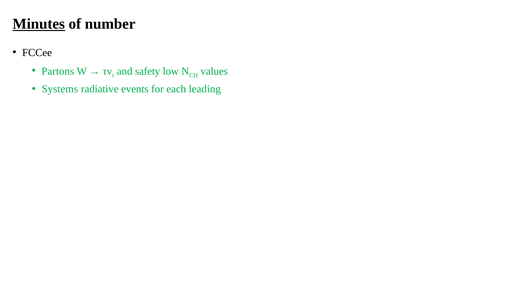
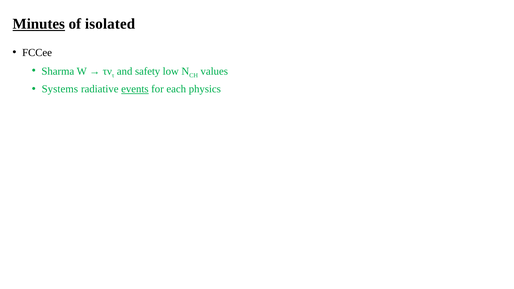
number: number -> isolated
Partons: Partons -> Sharma
events underline: none -> present
leading: leading -> physics
